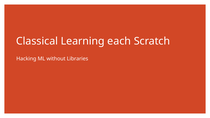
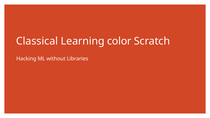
each: each -> color
